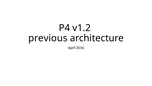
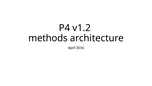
previous: previous -> methods
